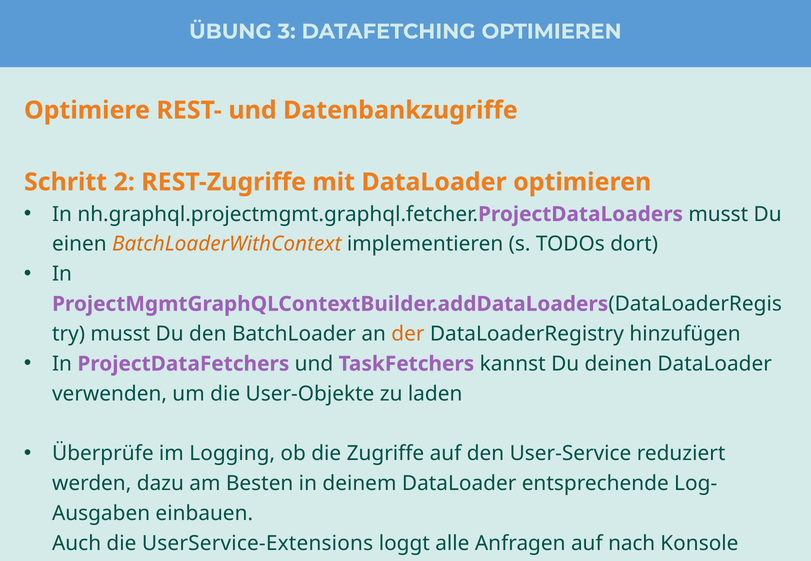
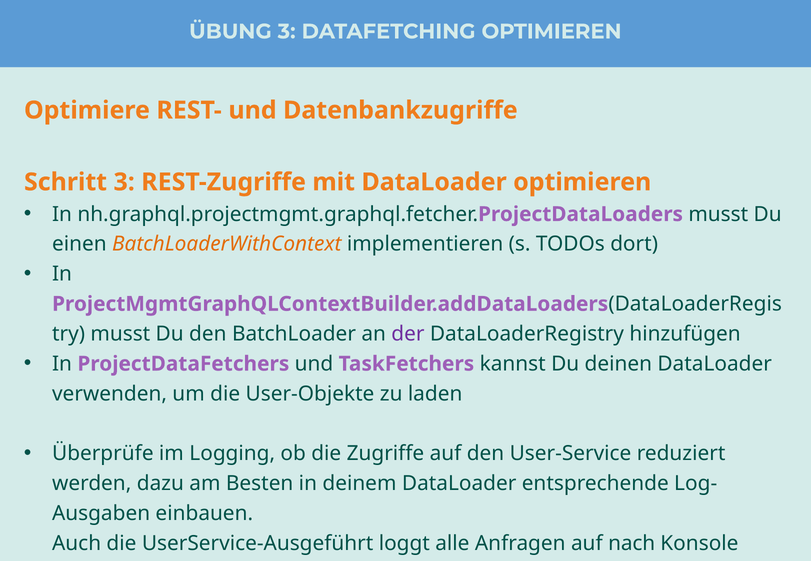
Schritt 2: 2 -> 3
der colour: orange -> purple
UserService-Extensions: UserService-Extensions -> UserService-Ausgeführt
